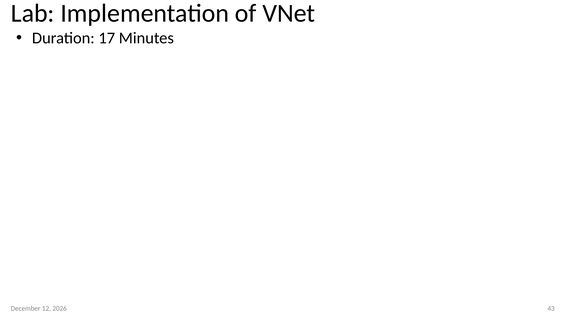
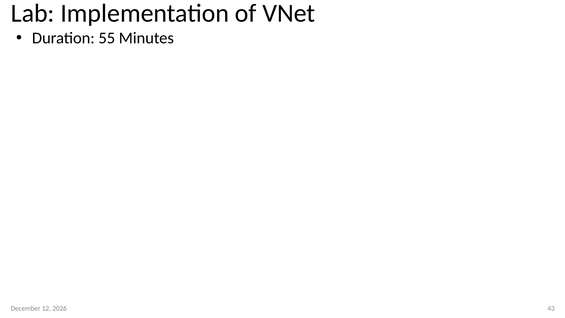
17: 17 -> 55
